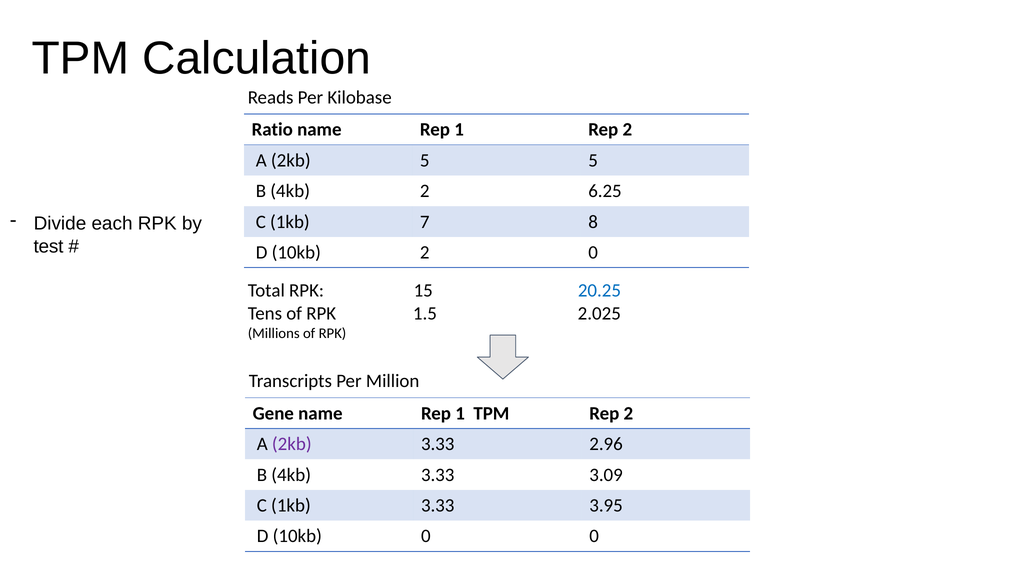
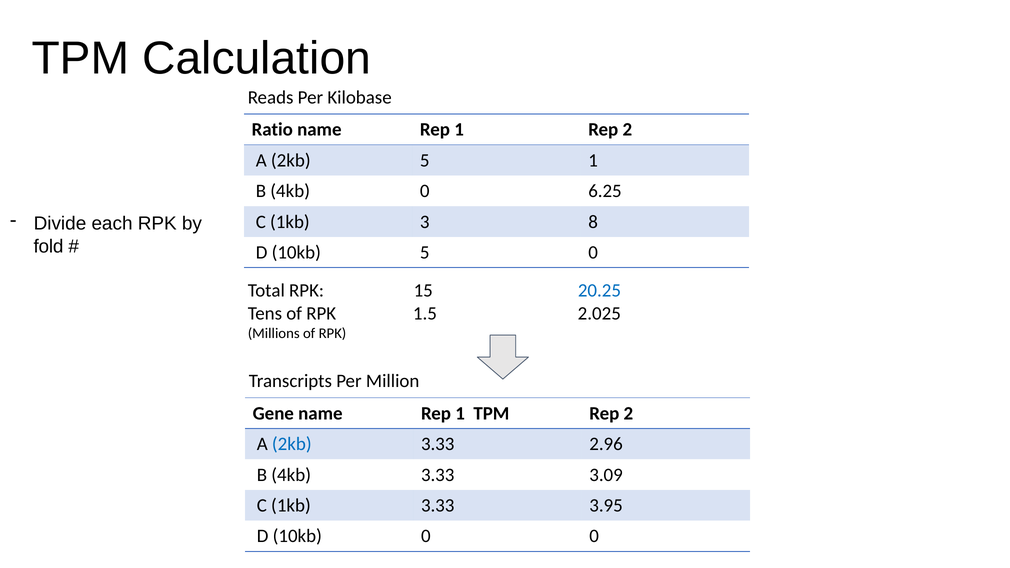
5 5: 5 -> 1
4kb 2: 2 -> 0
7: 7 -> 3
test: test -> fold
10kb 2: 2 -> 5
2kb at (292, 444) colour: purple -> blue
